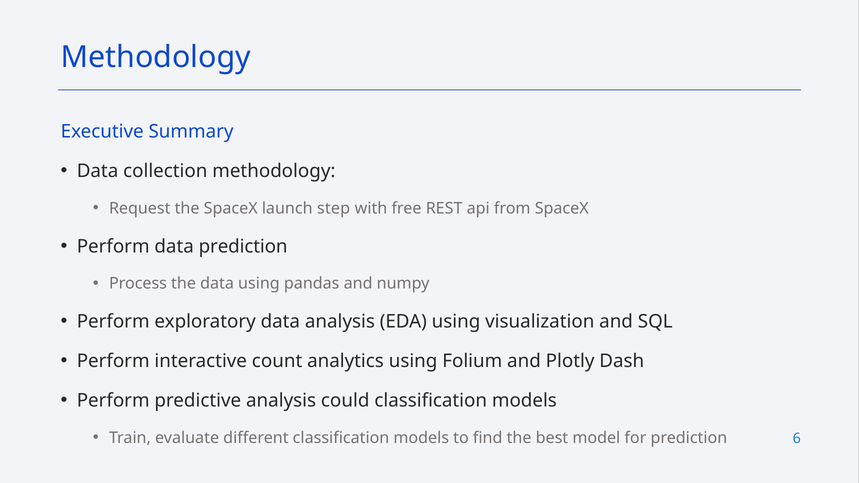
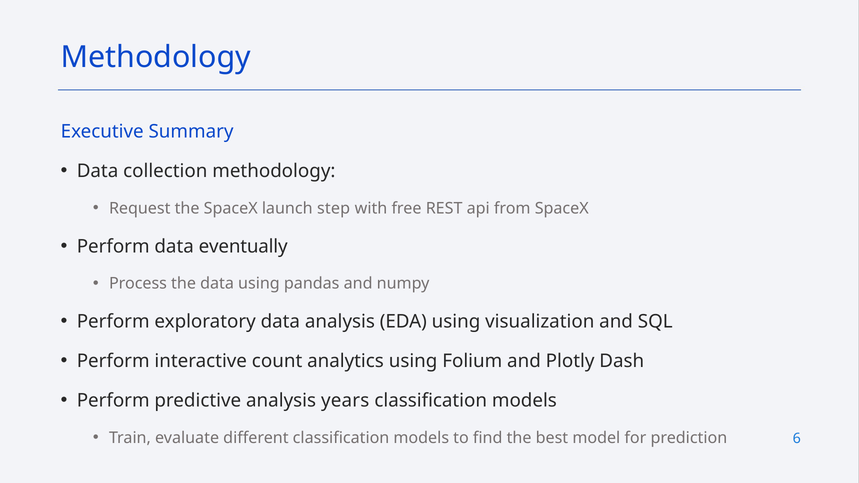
data prediction: prediction -> eventually
could: could -> years
